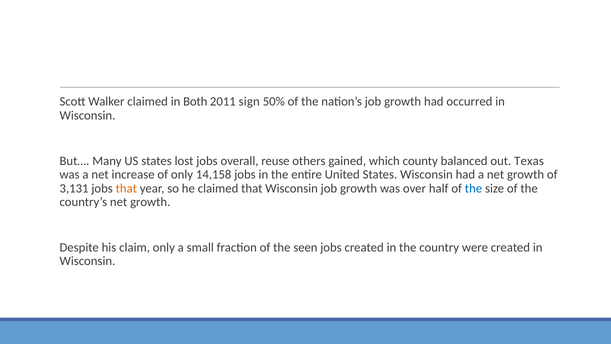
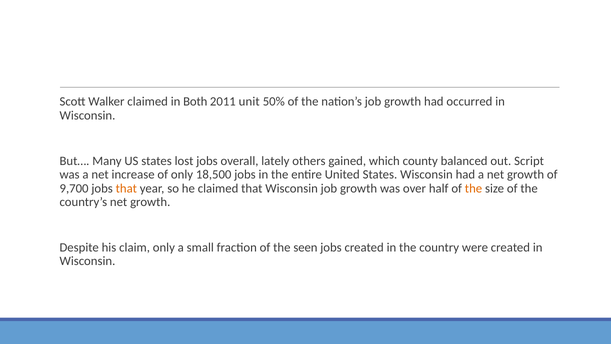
sign: sign -> unit
reuse: reuse -> lately
Texas: Texas -> Script
14,158: 14,158 -> 18,500
3,131: 3,131 -> 9,700
the at (474, 188) colour: blue -> orange
